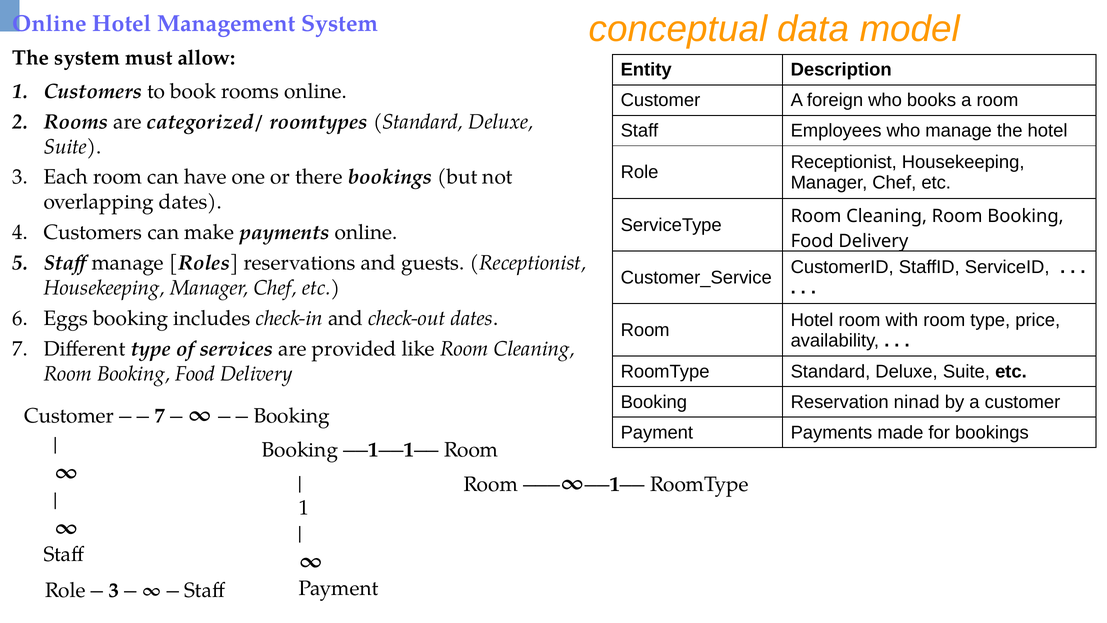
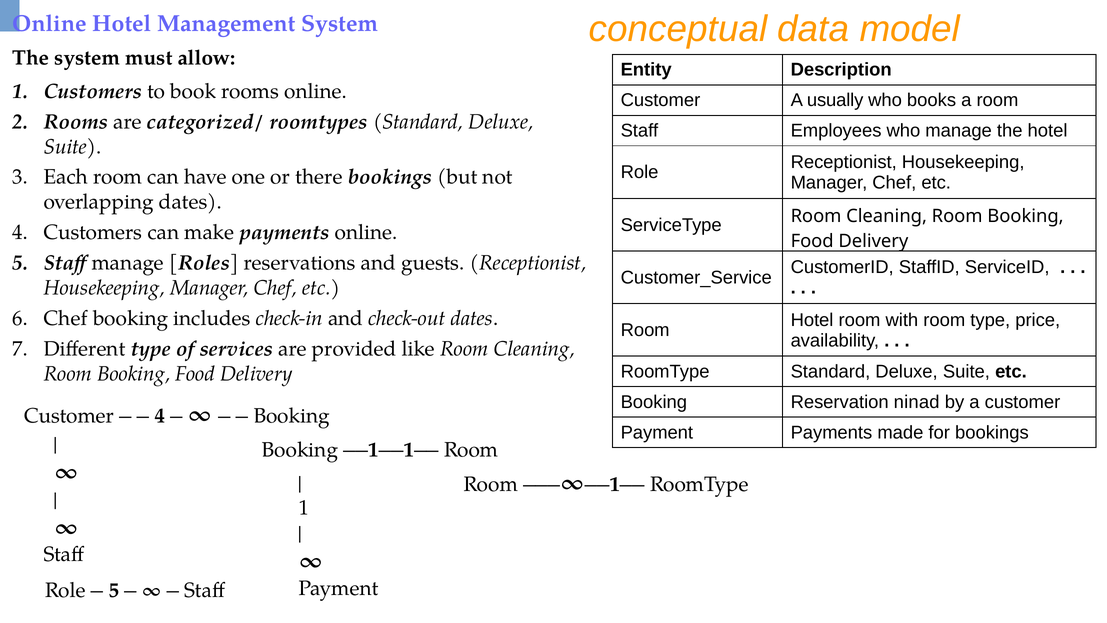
foreign: foreign -> usually
Eggs at (66, 318): Eggs -> Chef
7 at (160, 416): 7 -> 4
3 at (114, 590): 3 -> 5
